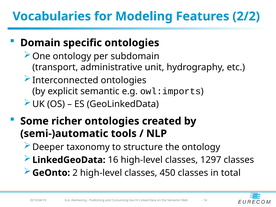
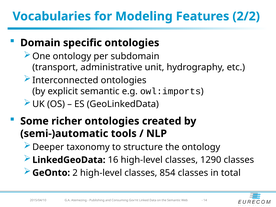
1297: 1297 -> 1290
450: 450 -> 854
